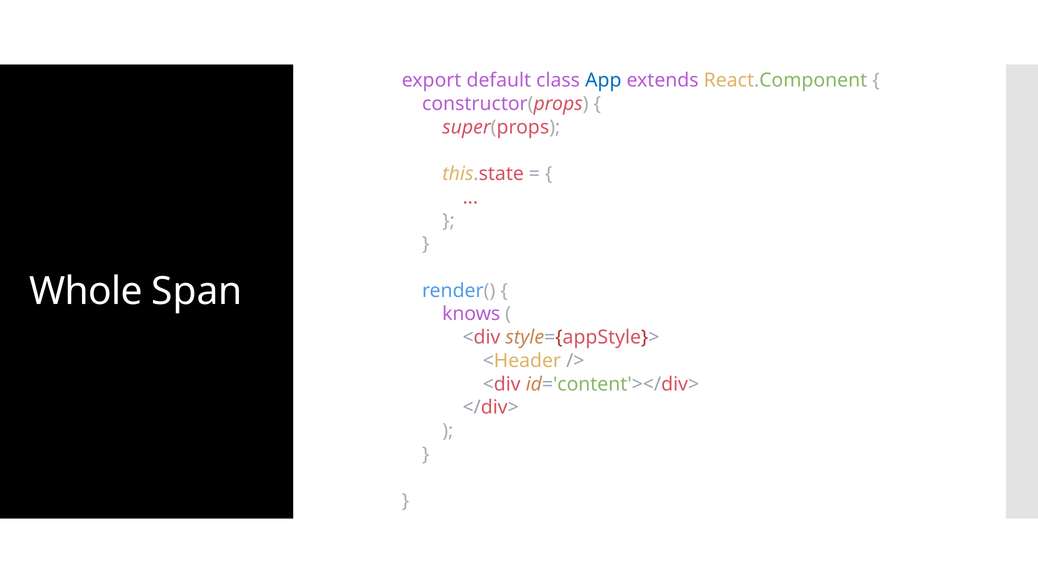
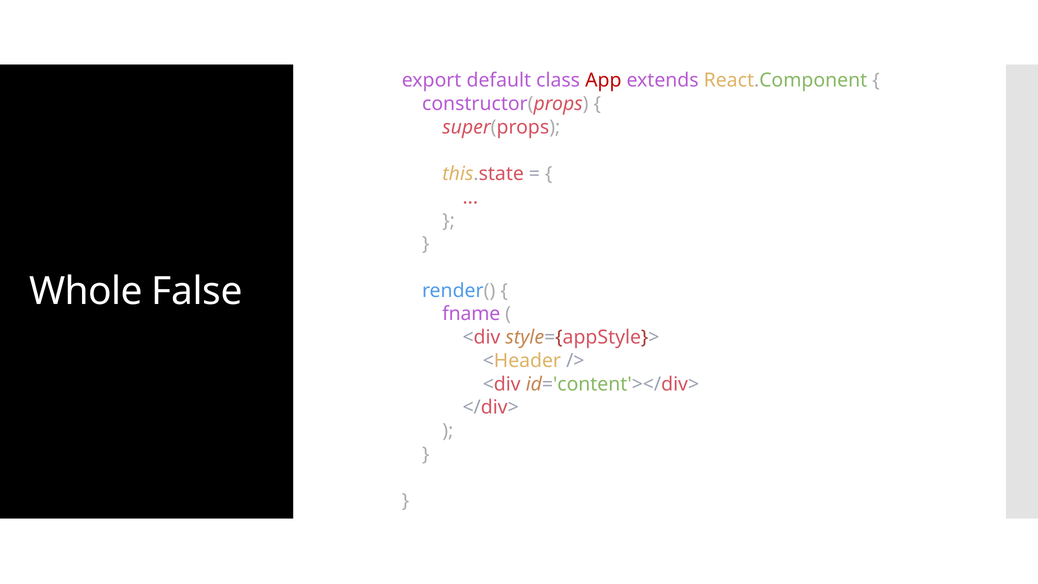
App colour: blue -> red
Span: Span -> False
knows: knows -> fname
